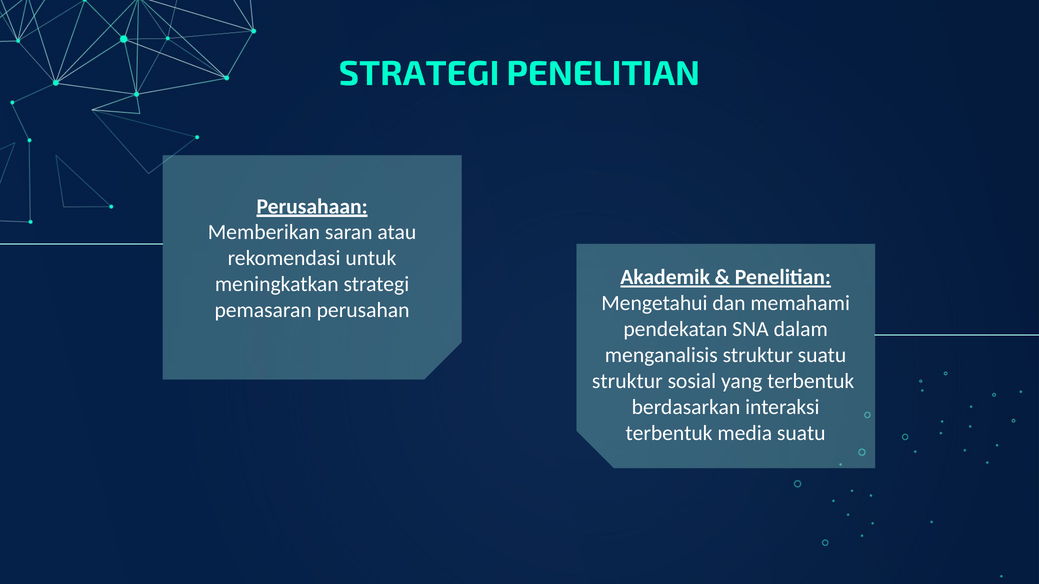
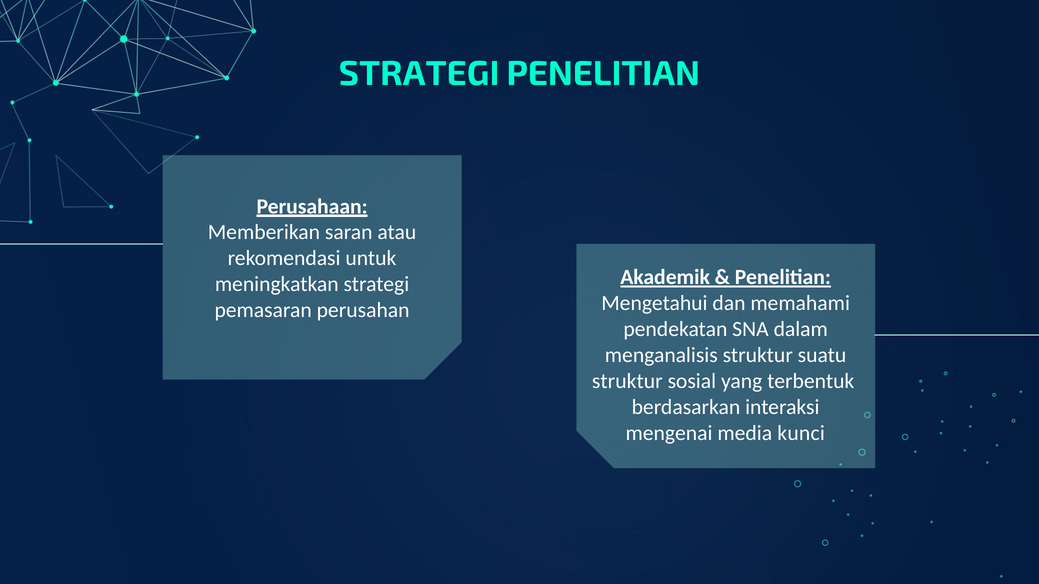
terbentuk at (669, 433): terbentuk -> mengenai
media suatu: suatu -> kunci
